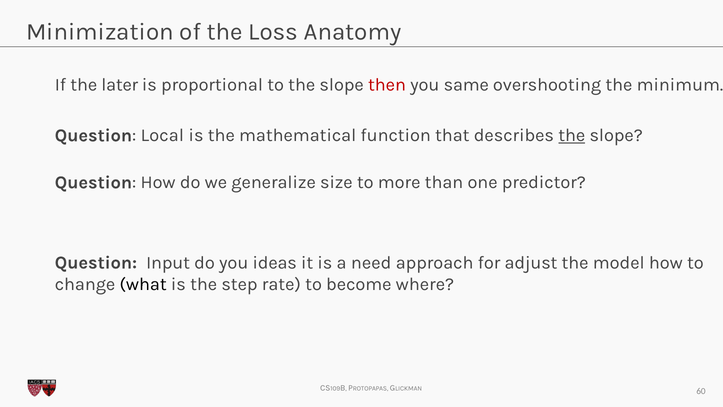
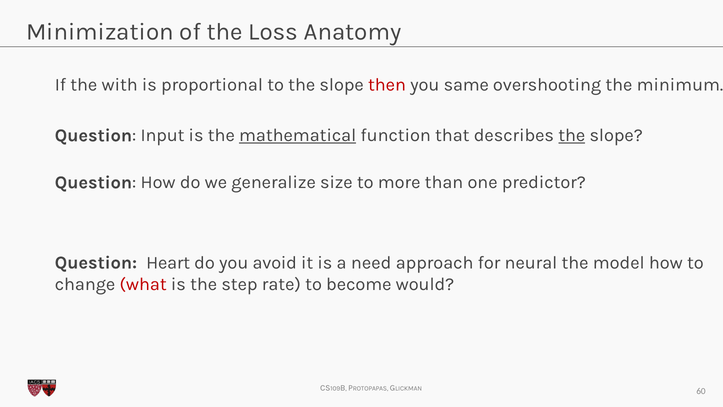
later: later -> with
Local: Local -> Input
mathematical underline: none -> present
Input: Input -> Heart
ideas: ideas -> avoid
adjust: adjust -> neural
what colour: black -> red
where: where -> would
